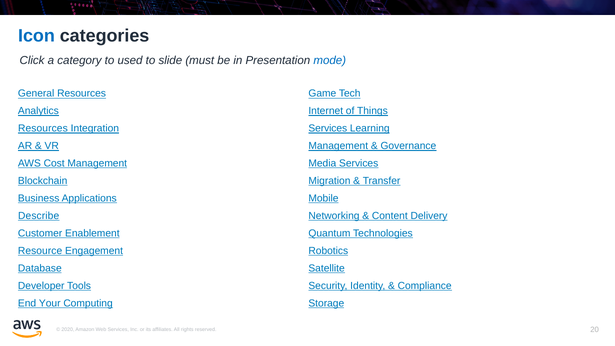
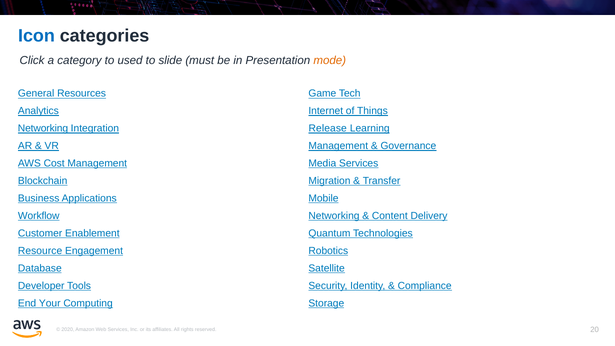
mode colour: blue -> orange
Resources at (43, 128): Resources -> Networking
Services at (328, 128): Services -> Release
Describe: Describe -> Workflow
